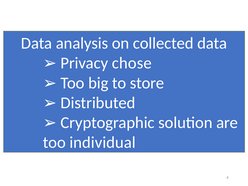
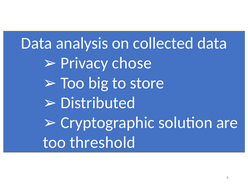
individual: individual -> threshold
